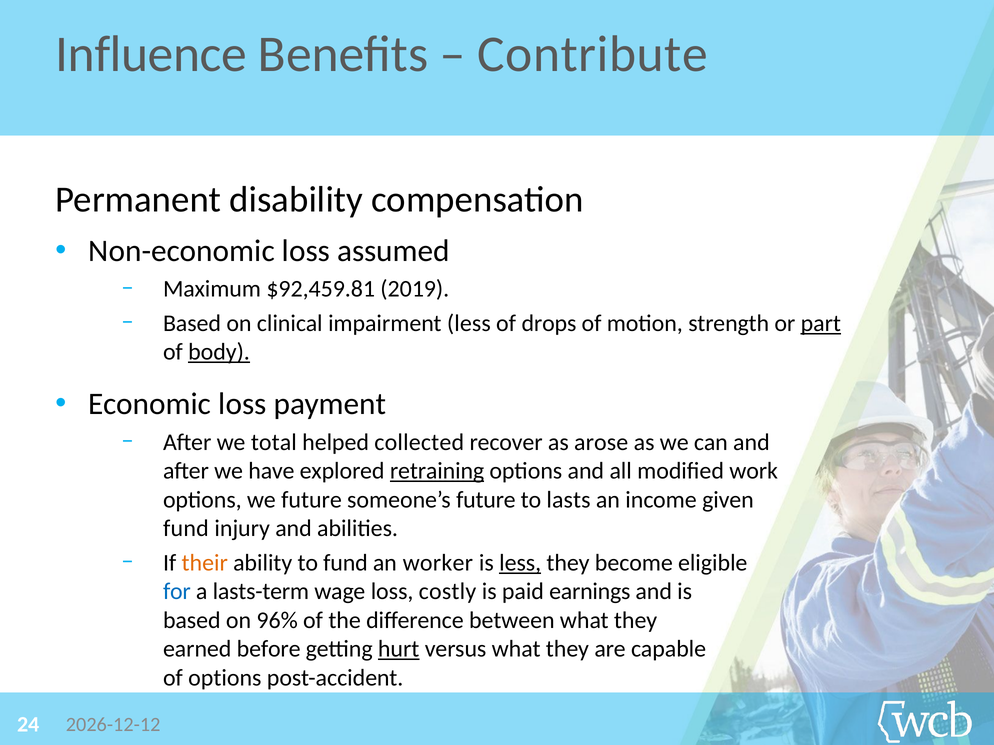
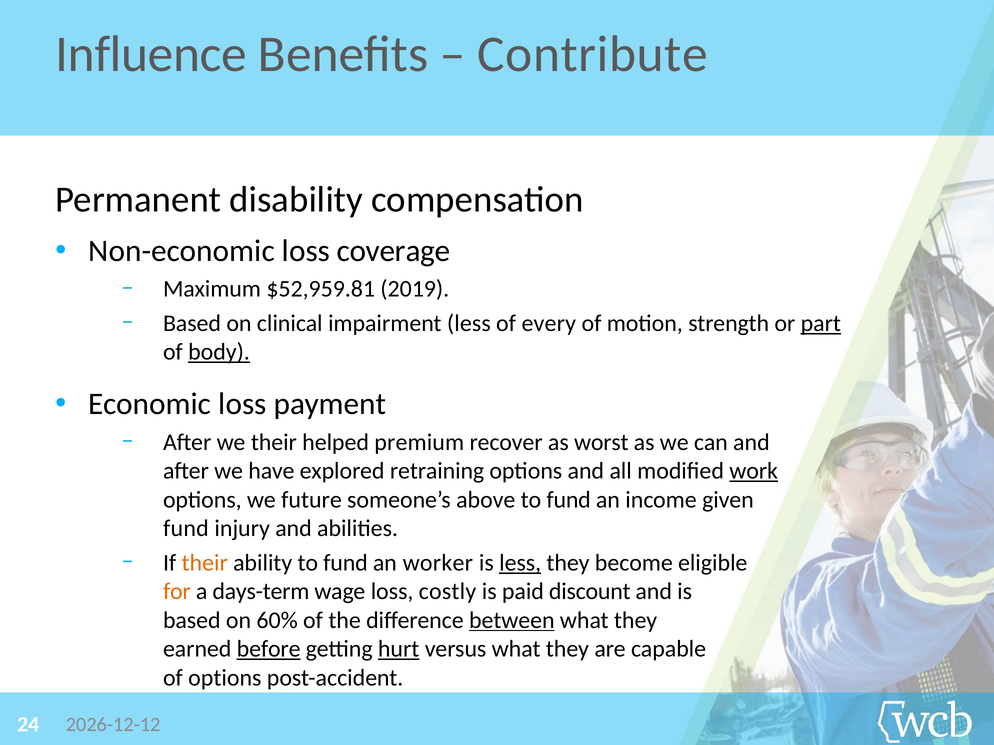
assumed: assumed -> coverage
$92,459.81: $92,459.81 -> $52,959.81
drops: drops -> every
we total: total -> their
collected: collected -> premium
arose: arose -> worst
retraining underline: present -> none
work underline: none -> present
someone’s future: future -> above
lasts at (568, 500): lasts -> fund
for colour: blue -> orange
lasts-term: lasts-term -> days-term
earnings: earnings -> discount
96%: 96% -> 60%
between underline: none -> present
before underline: none -> present
